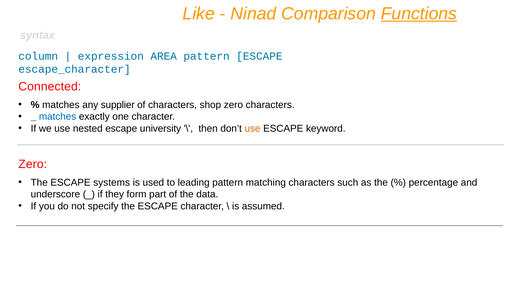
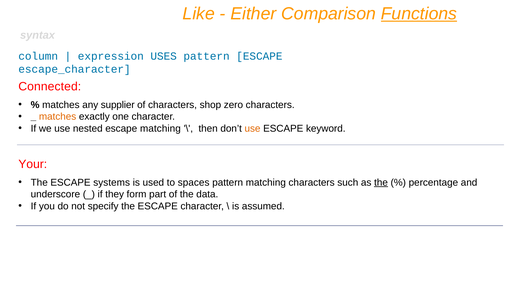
Ninad: Ninad -> Either
AREA: AREA -> USES
matches at (58, 117) colour: blue -> orange
escape university: university -> matching
Zero at (33, 164): Zero -> Your
leading: leading -> spaces
the at (381, 183) underline: none -> present
